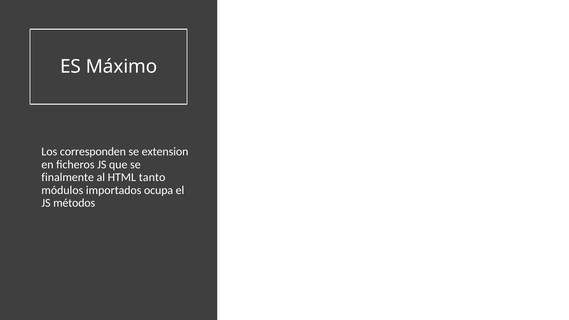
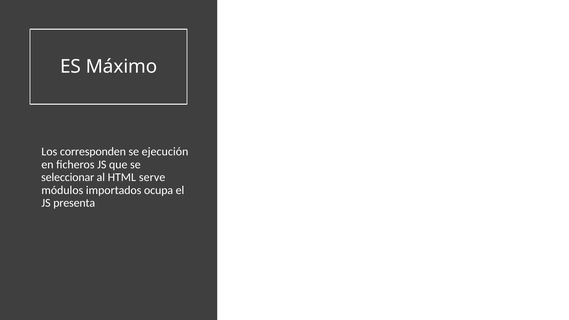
extension: extension -> ejecución
finalmente: finalmente -> seleccionar
tanto: tanto -> serve
métodos: métodos -> presenta
